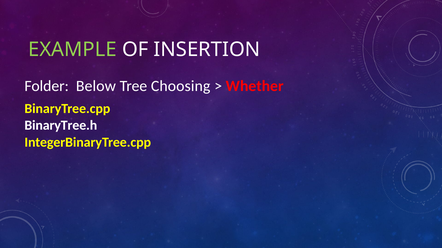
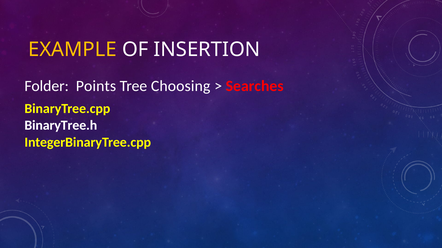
EXAMPLE colour: light green -> yellow
Below: Below -> Points
Whether: Whether -> Searches
